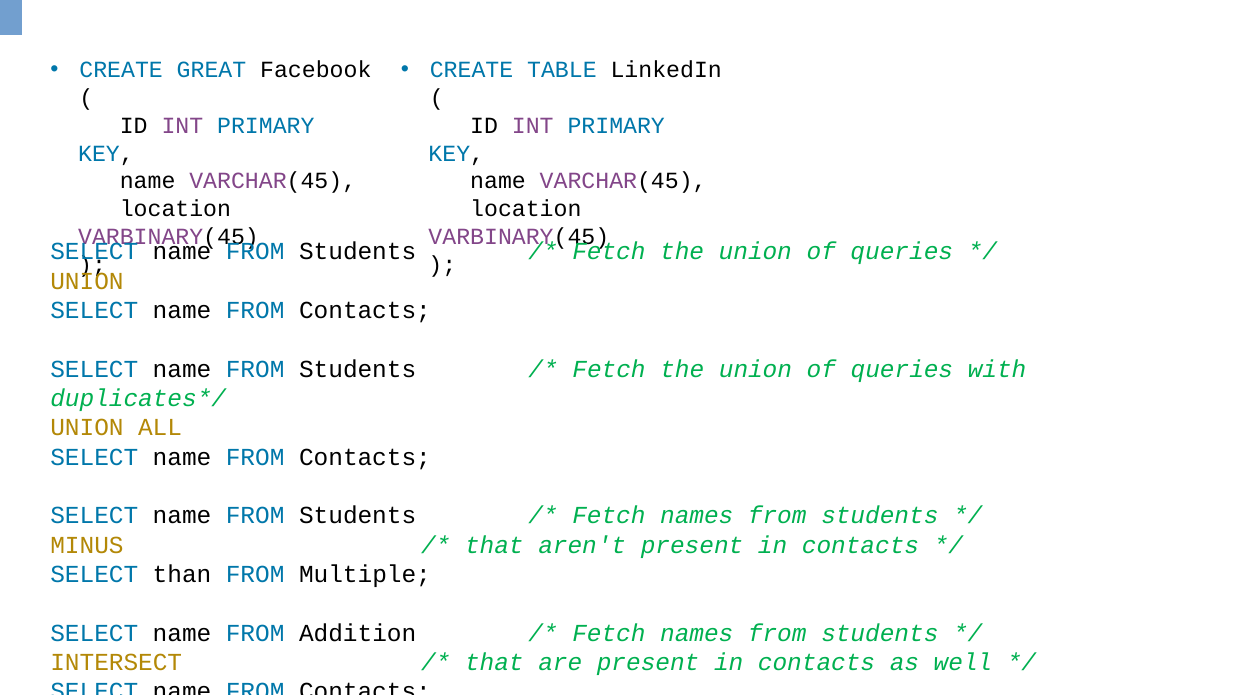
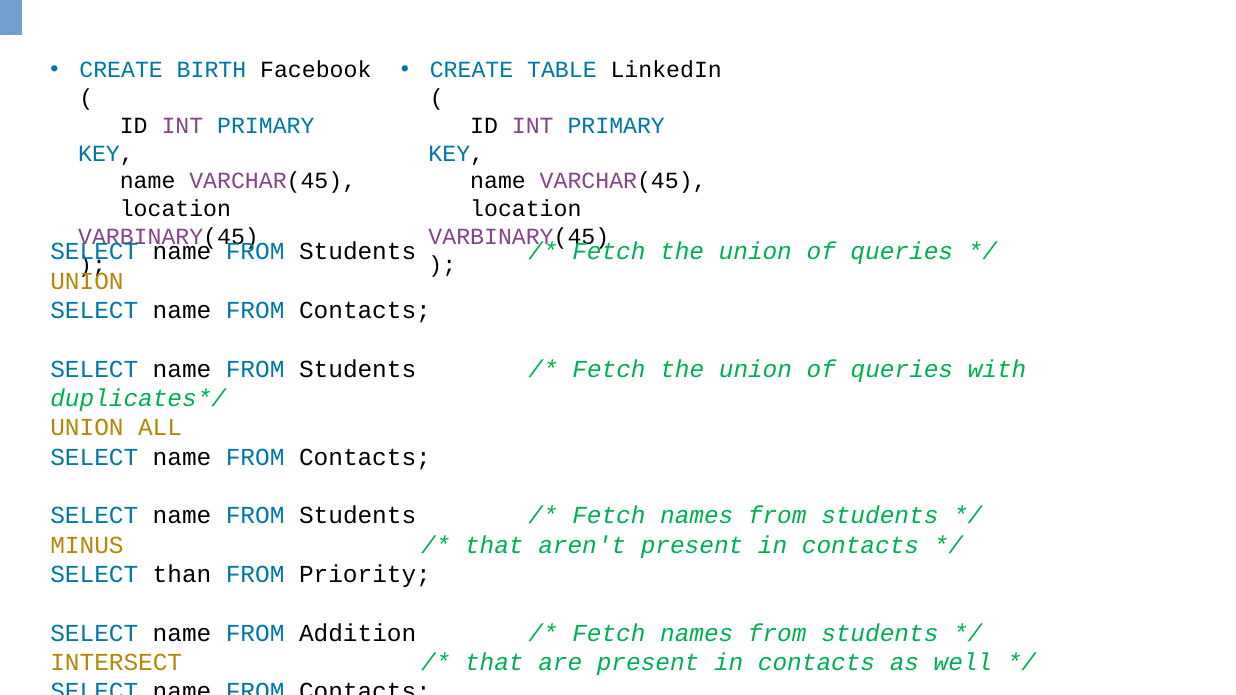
GREAT: GREAT -> BIRTH
Multiple: Multiple -> Priority
